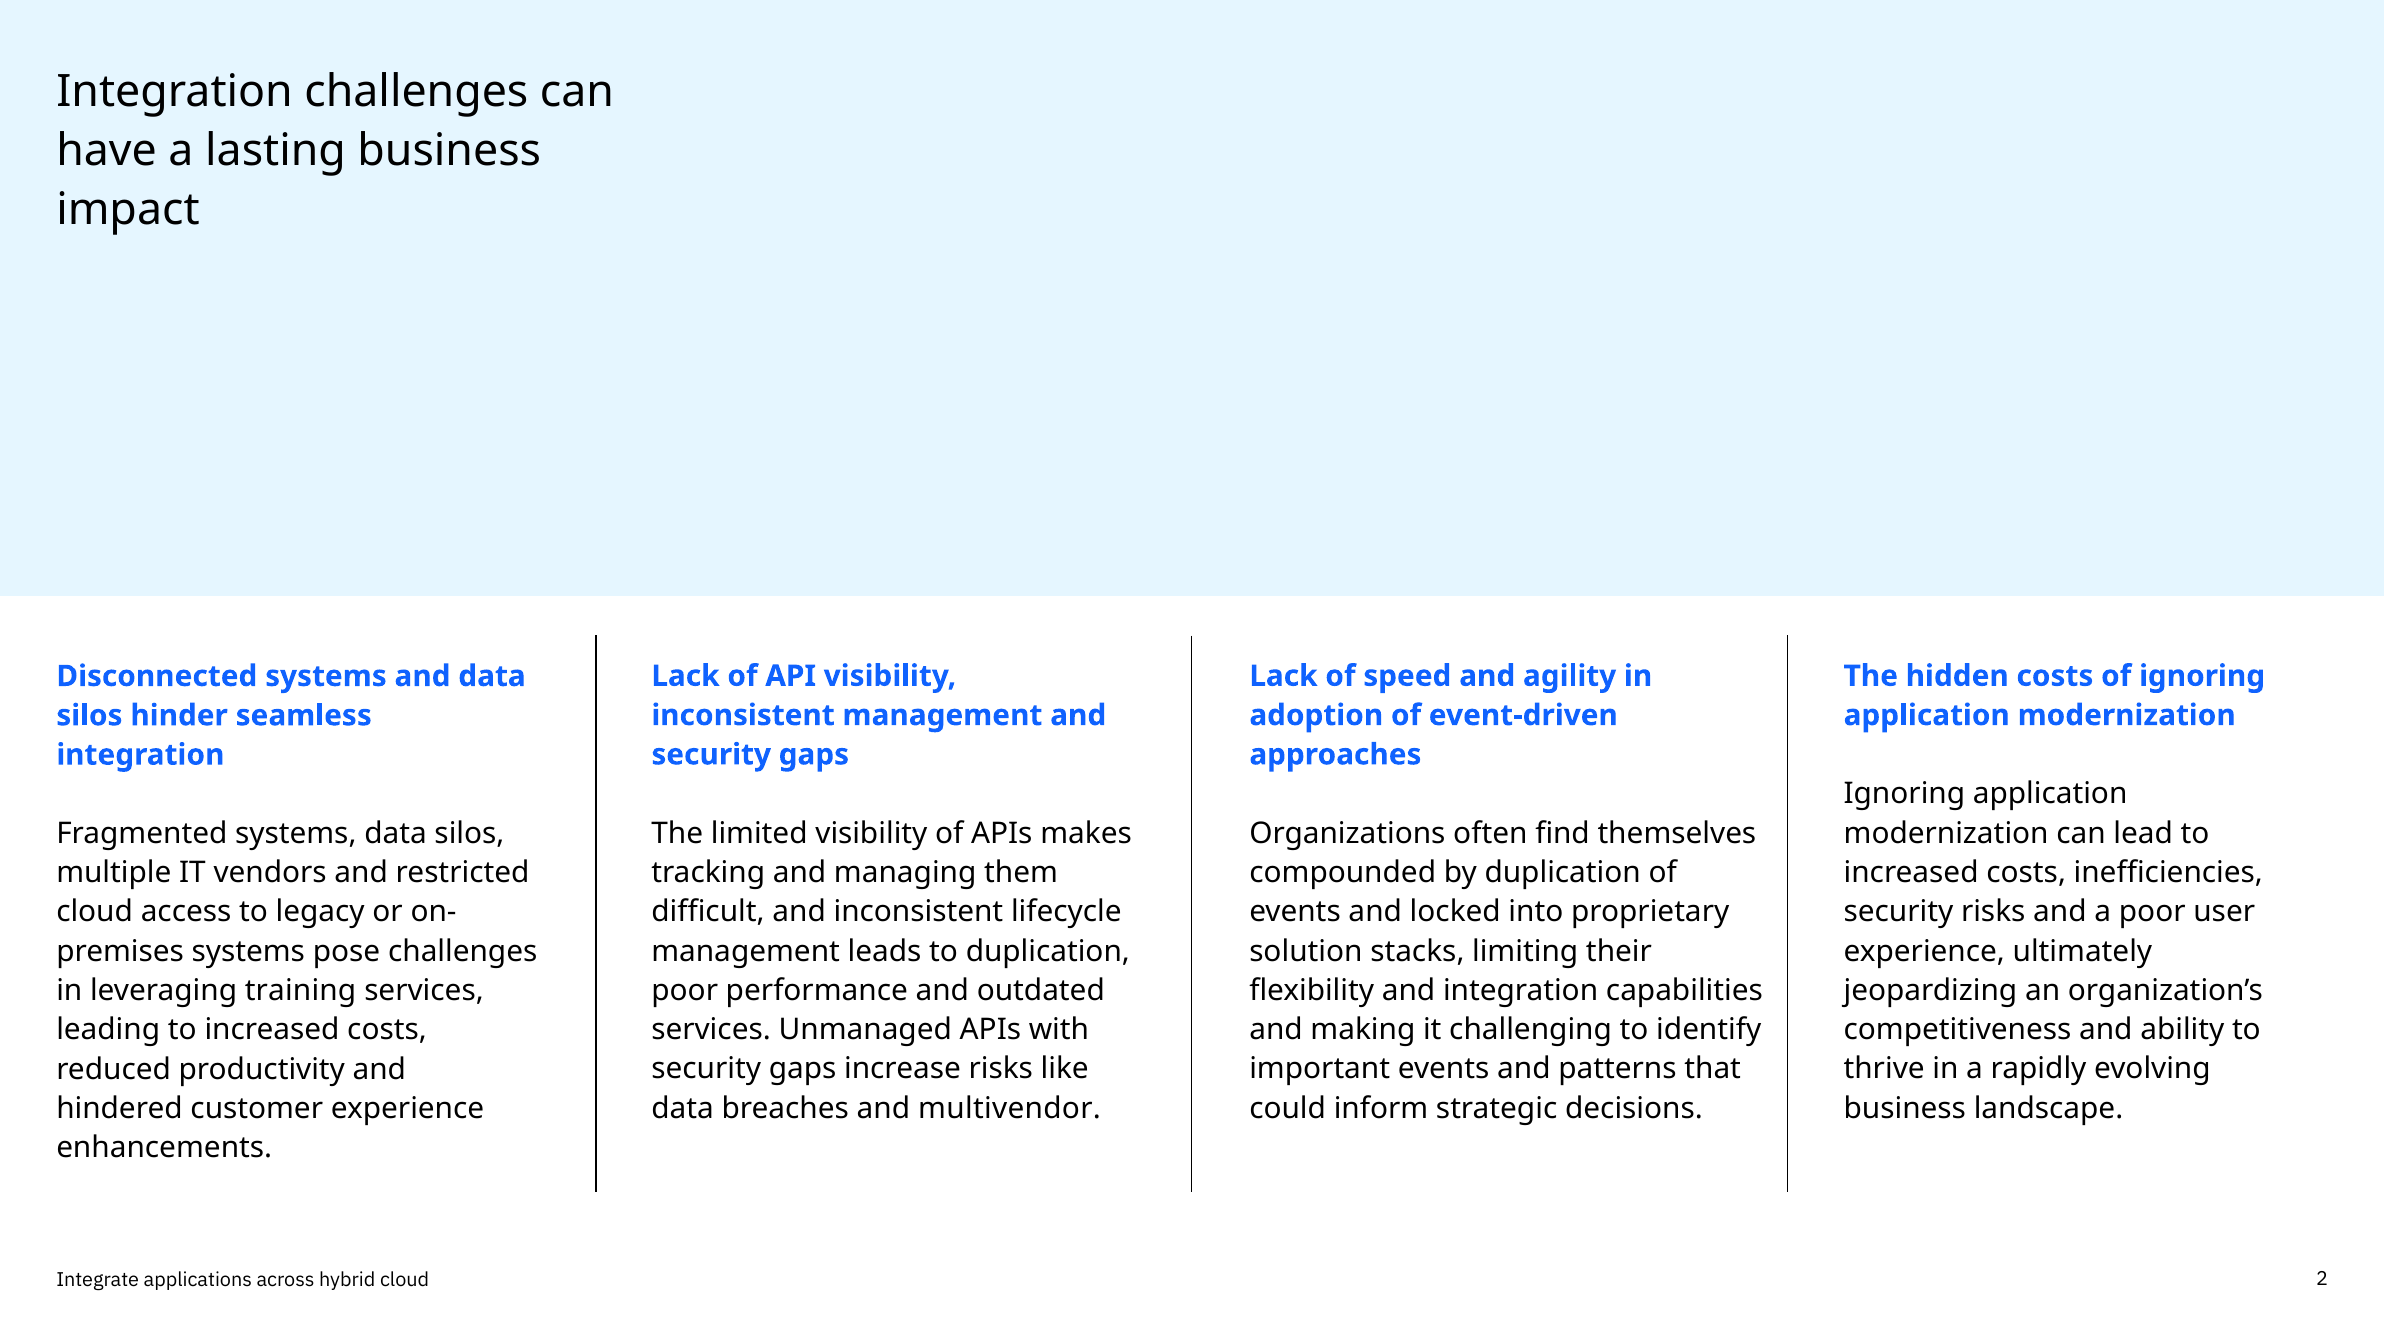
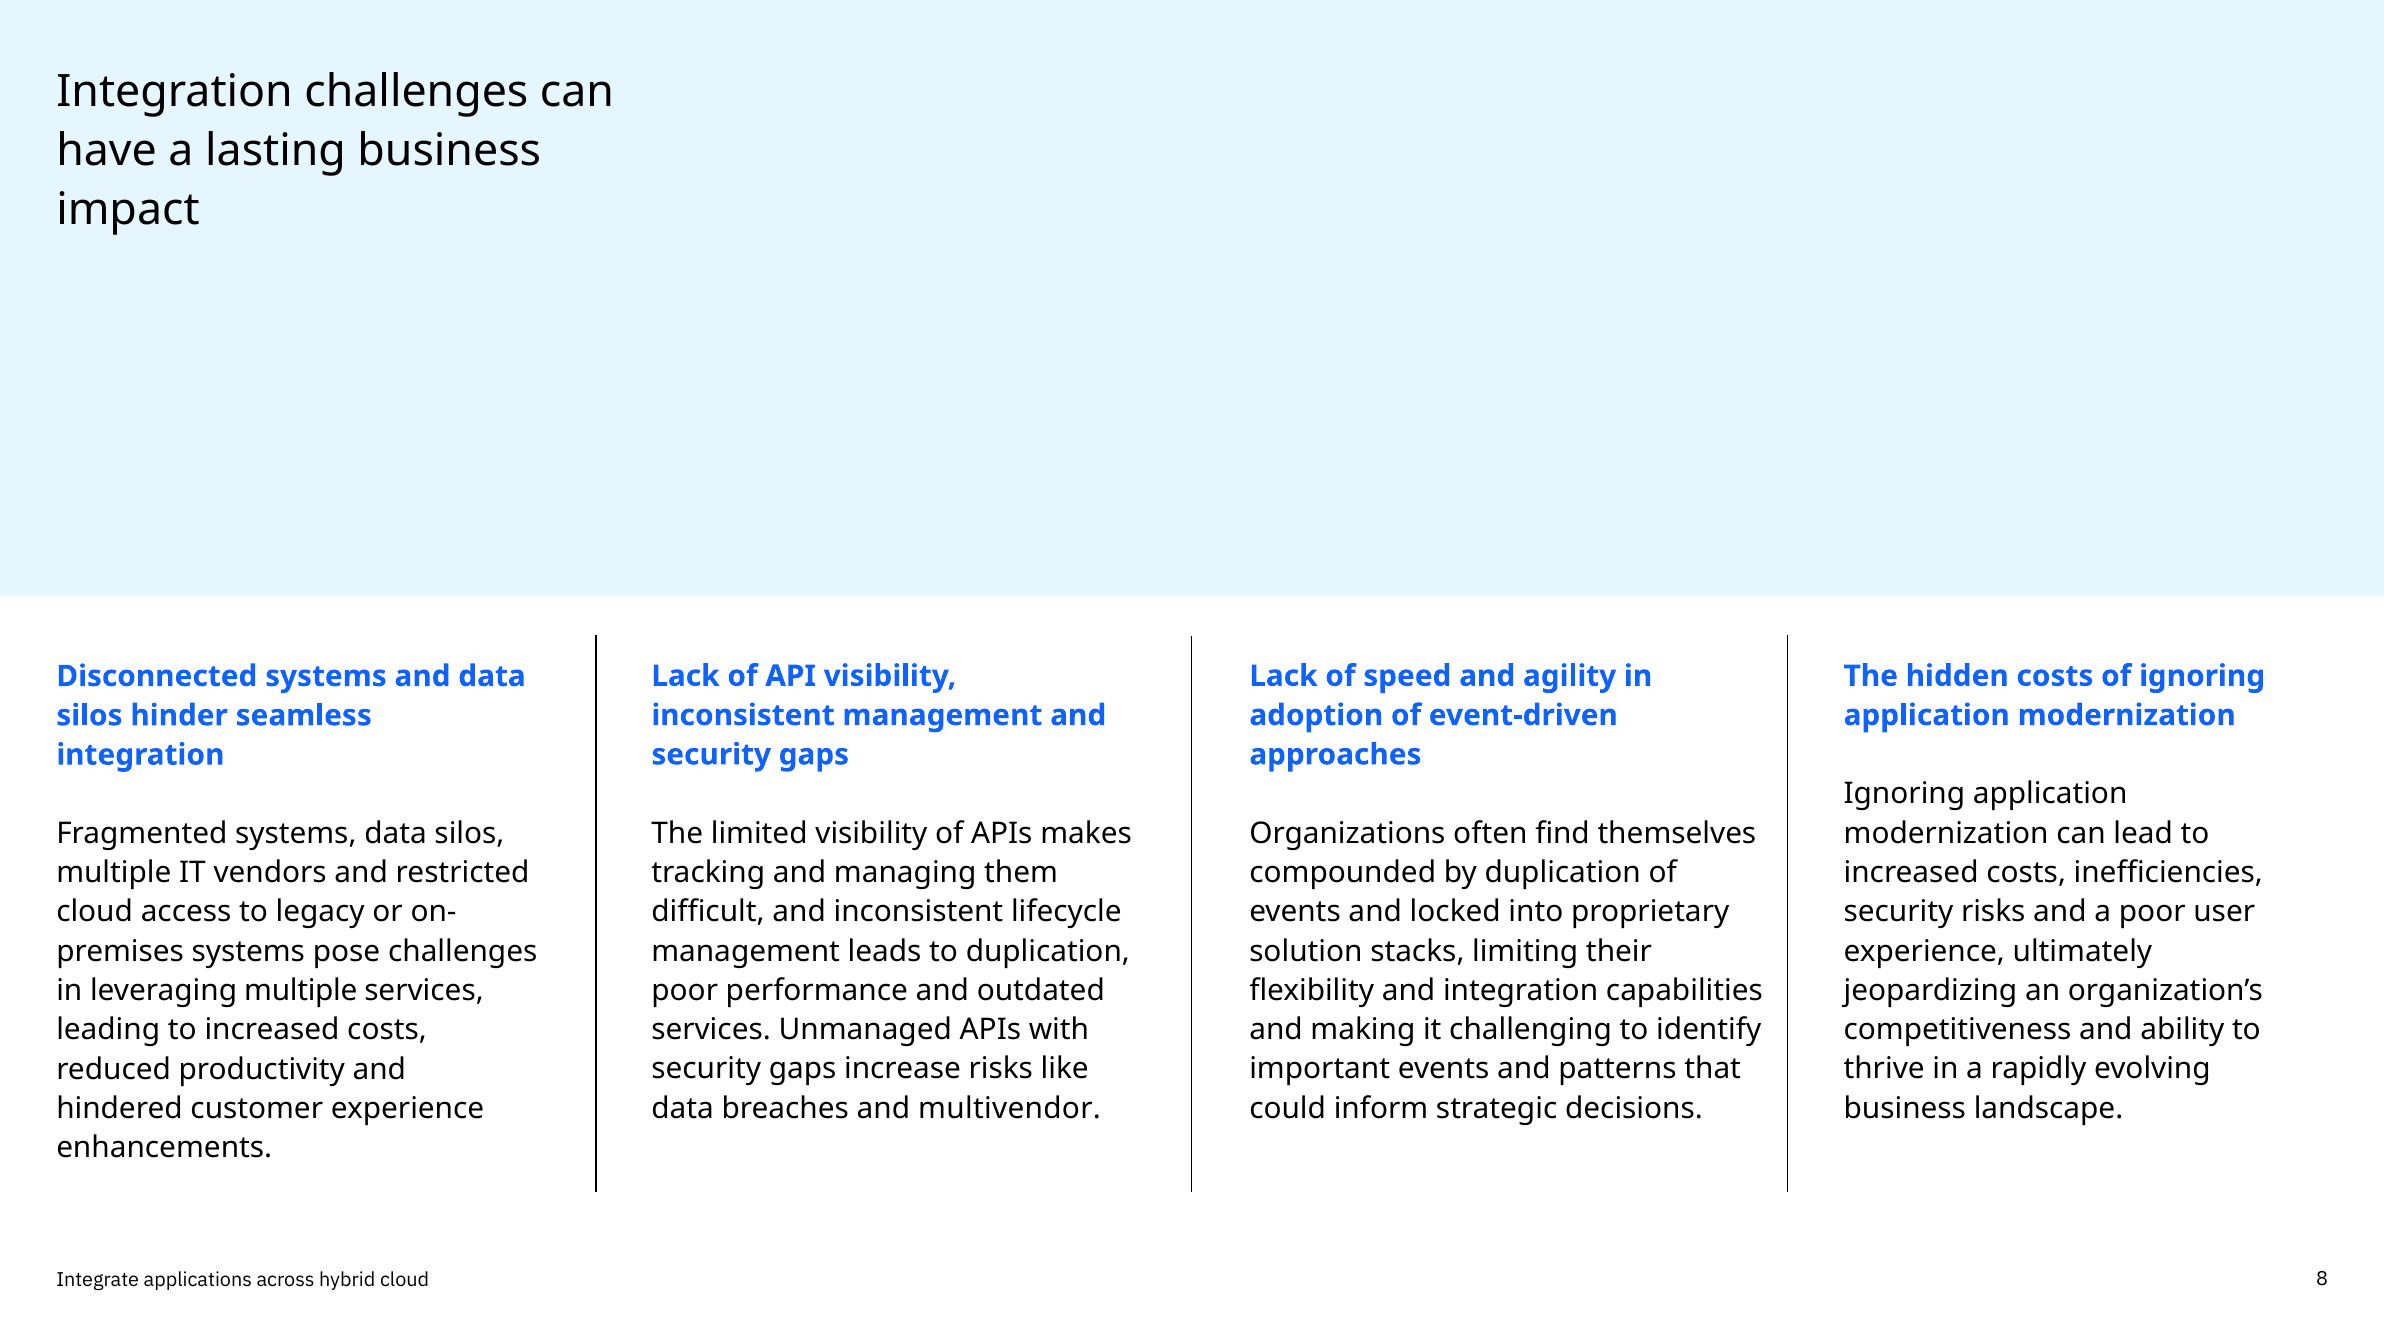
leveraging training: training -> multiple
2: 2 -> 8
